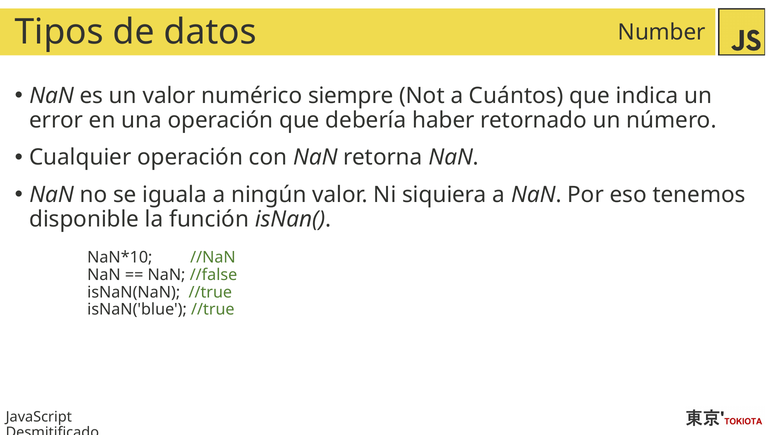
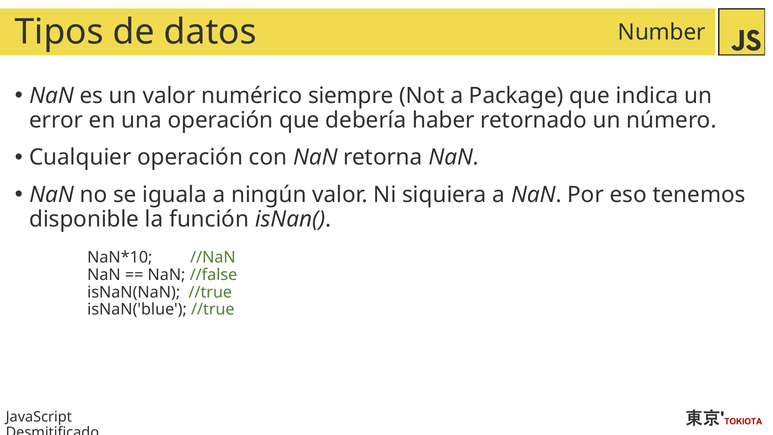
Cuántos: Cuántos -> Package
